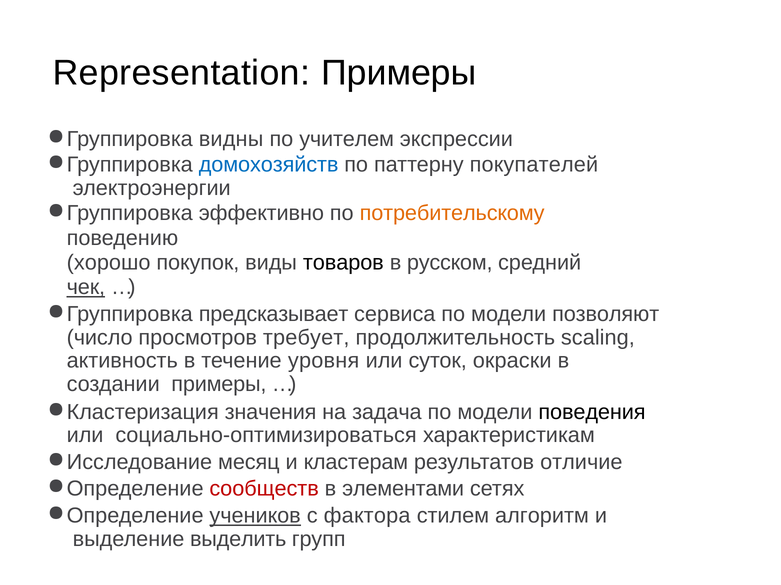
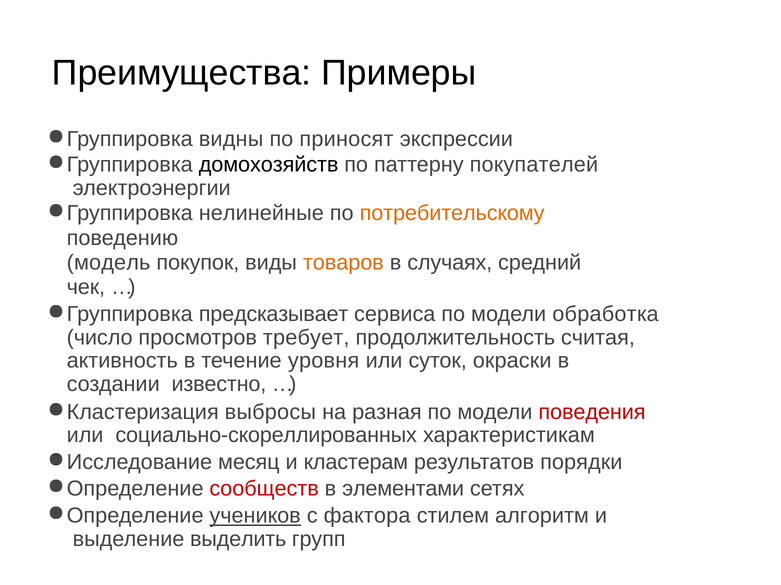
Representation: Representation -> Преимущества
учителем: учителем -> приносят
домохозяйств colour: blue -> black
эффективно: эффективно -> нелинейные
хорошо: хорошо -> модель
товаров colour: black -> orange
русском: русском -> случаях
чек underline: present -> none
позволяют: позволяют -> обработка
scaling: scaling -> считая
создании примеры: примеры -> известно
значения: значения -> выбросы
задача: задача -> разная
поведения colour: black -> red
социально-оптимизироваться: социально-оптимизироваться -> социально-скореллированных
отличие: отличие -> порядки
